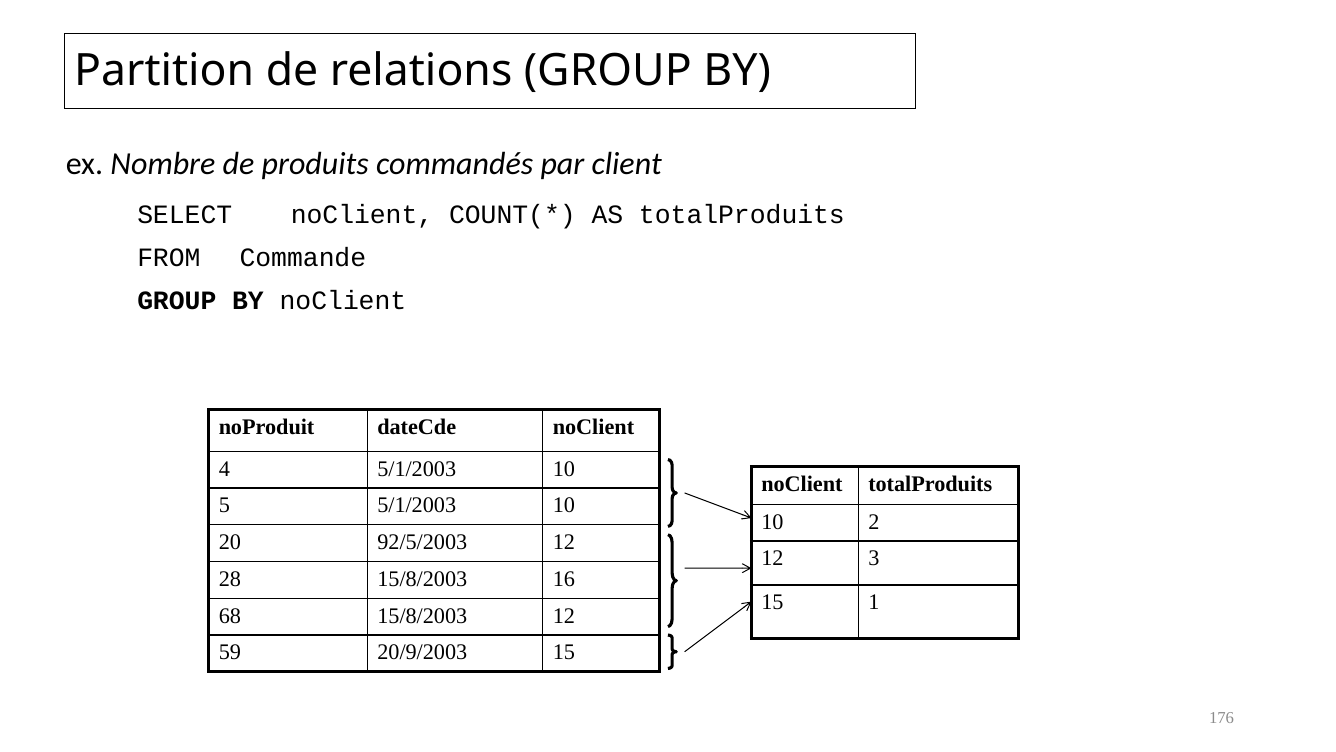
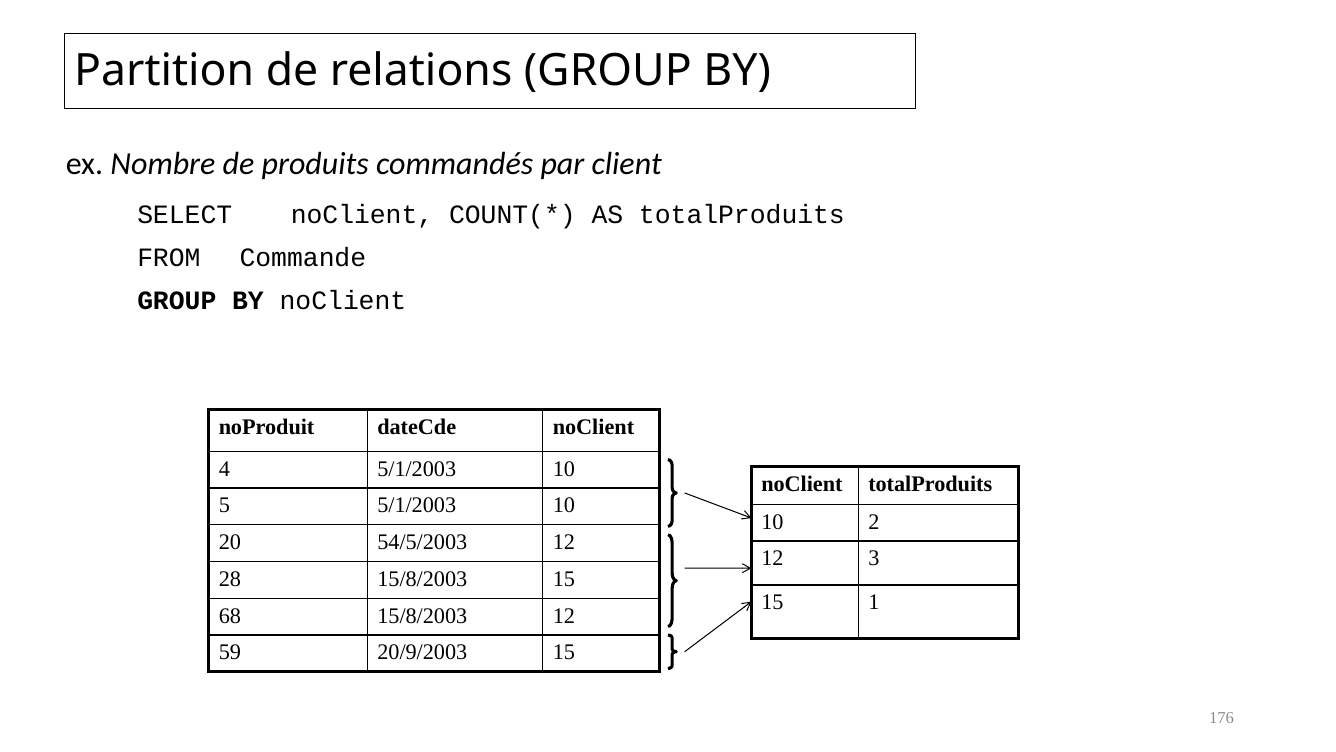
92/5/2003: 92/5/2003 -> 54/5/2003
15/8/2003 16: 16 -> 15
